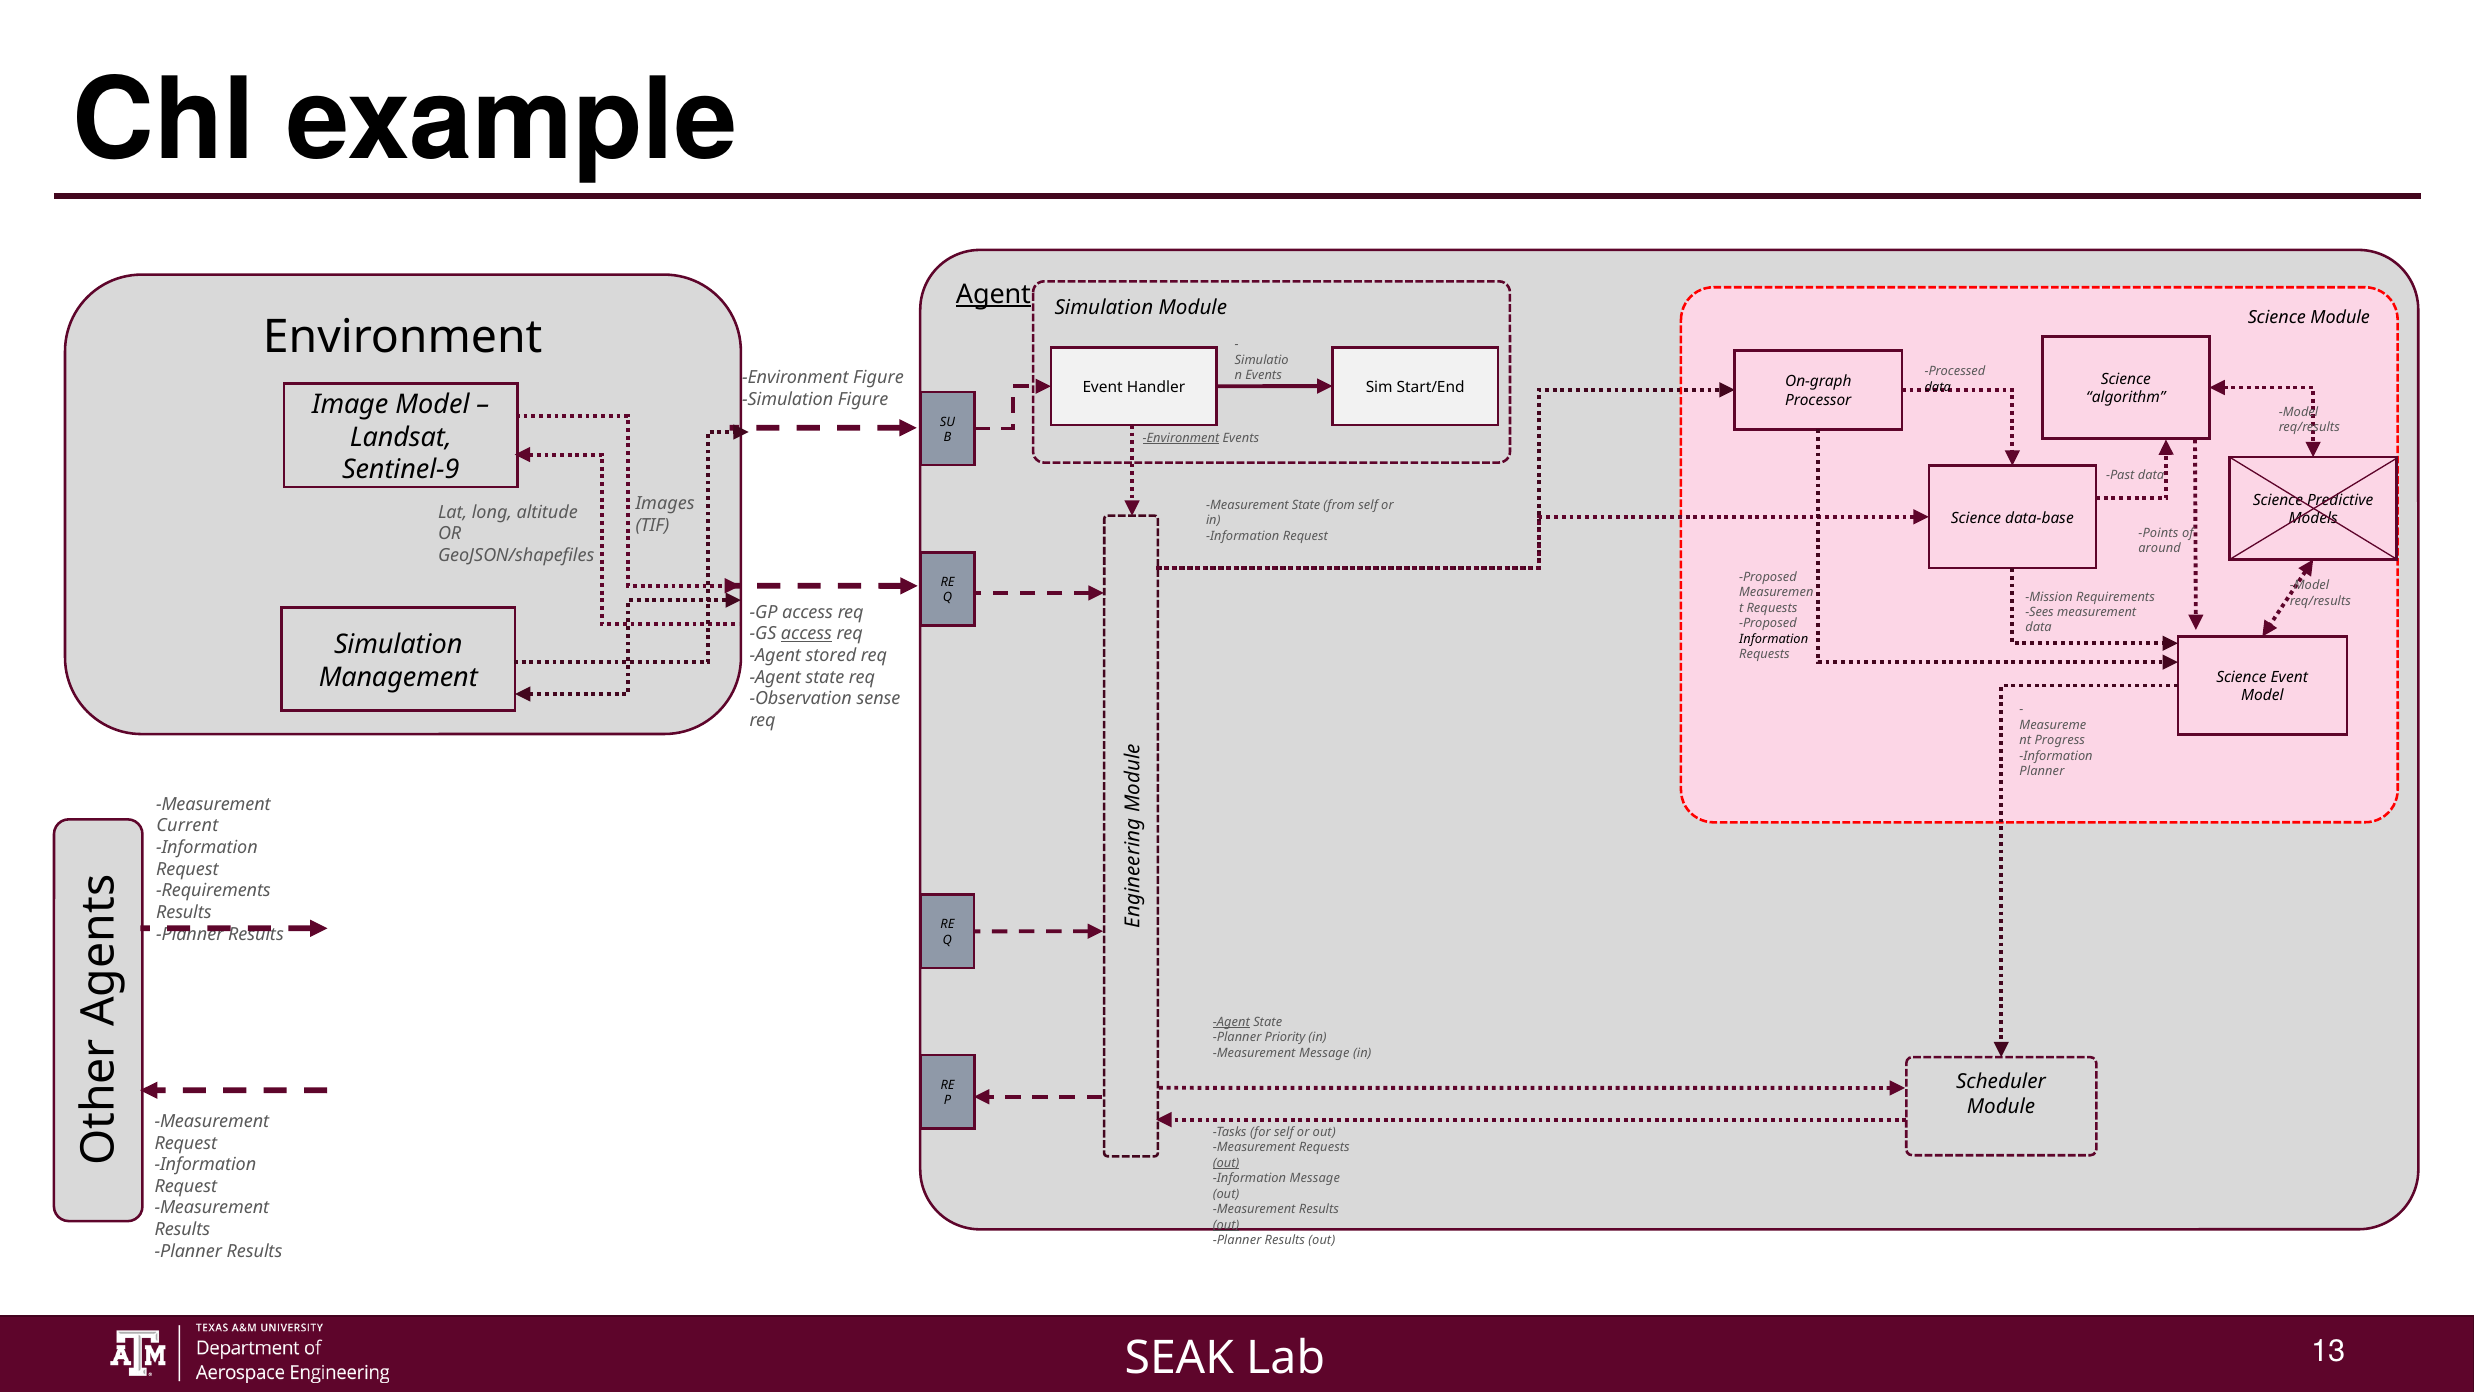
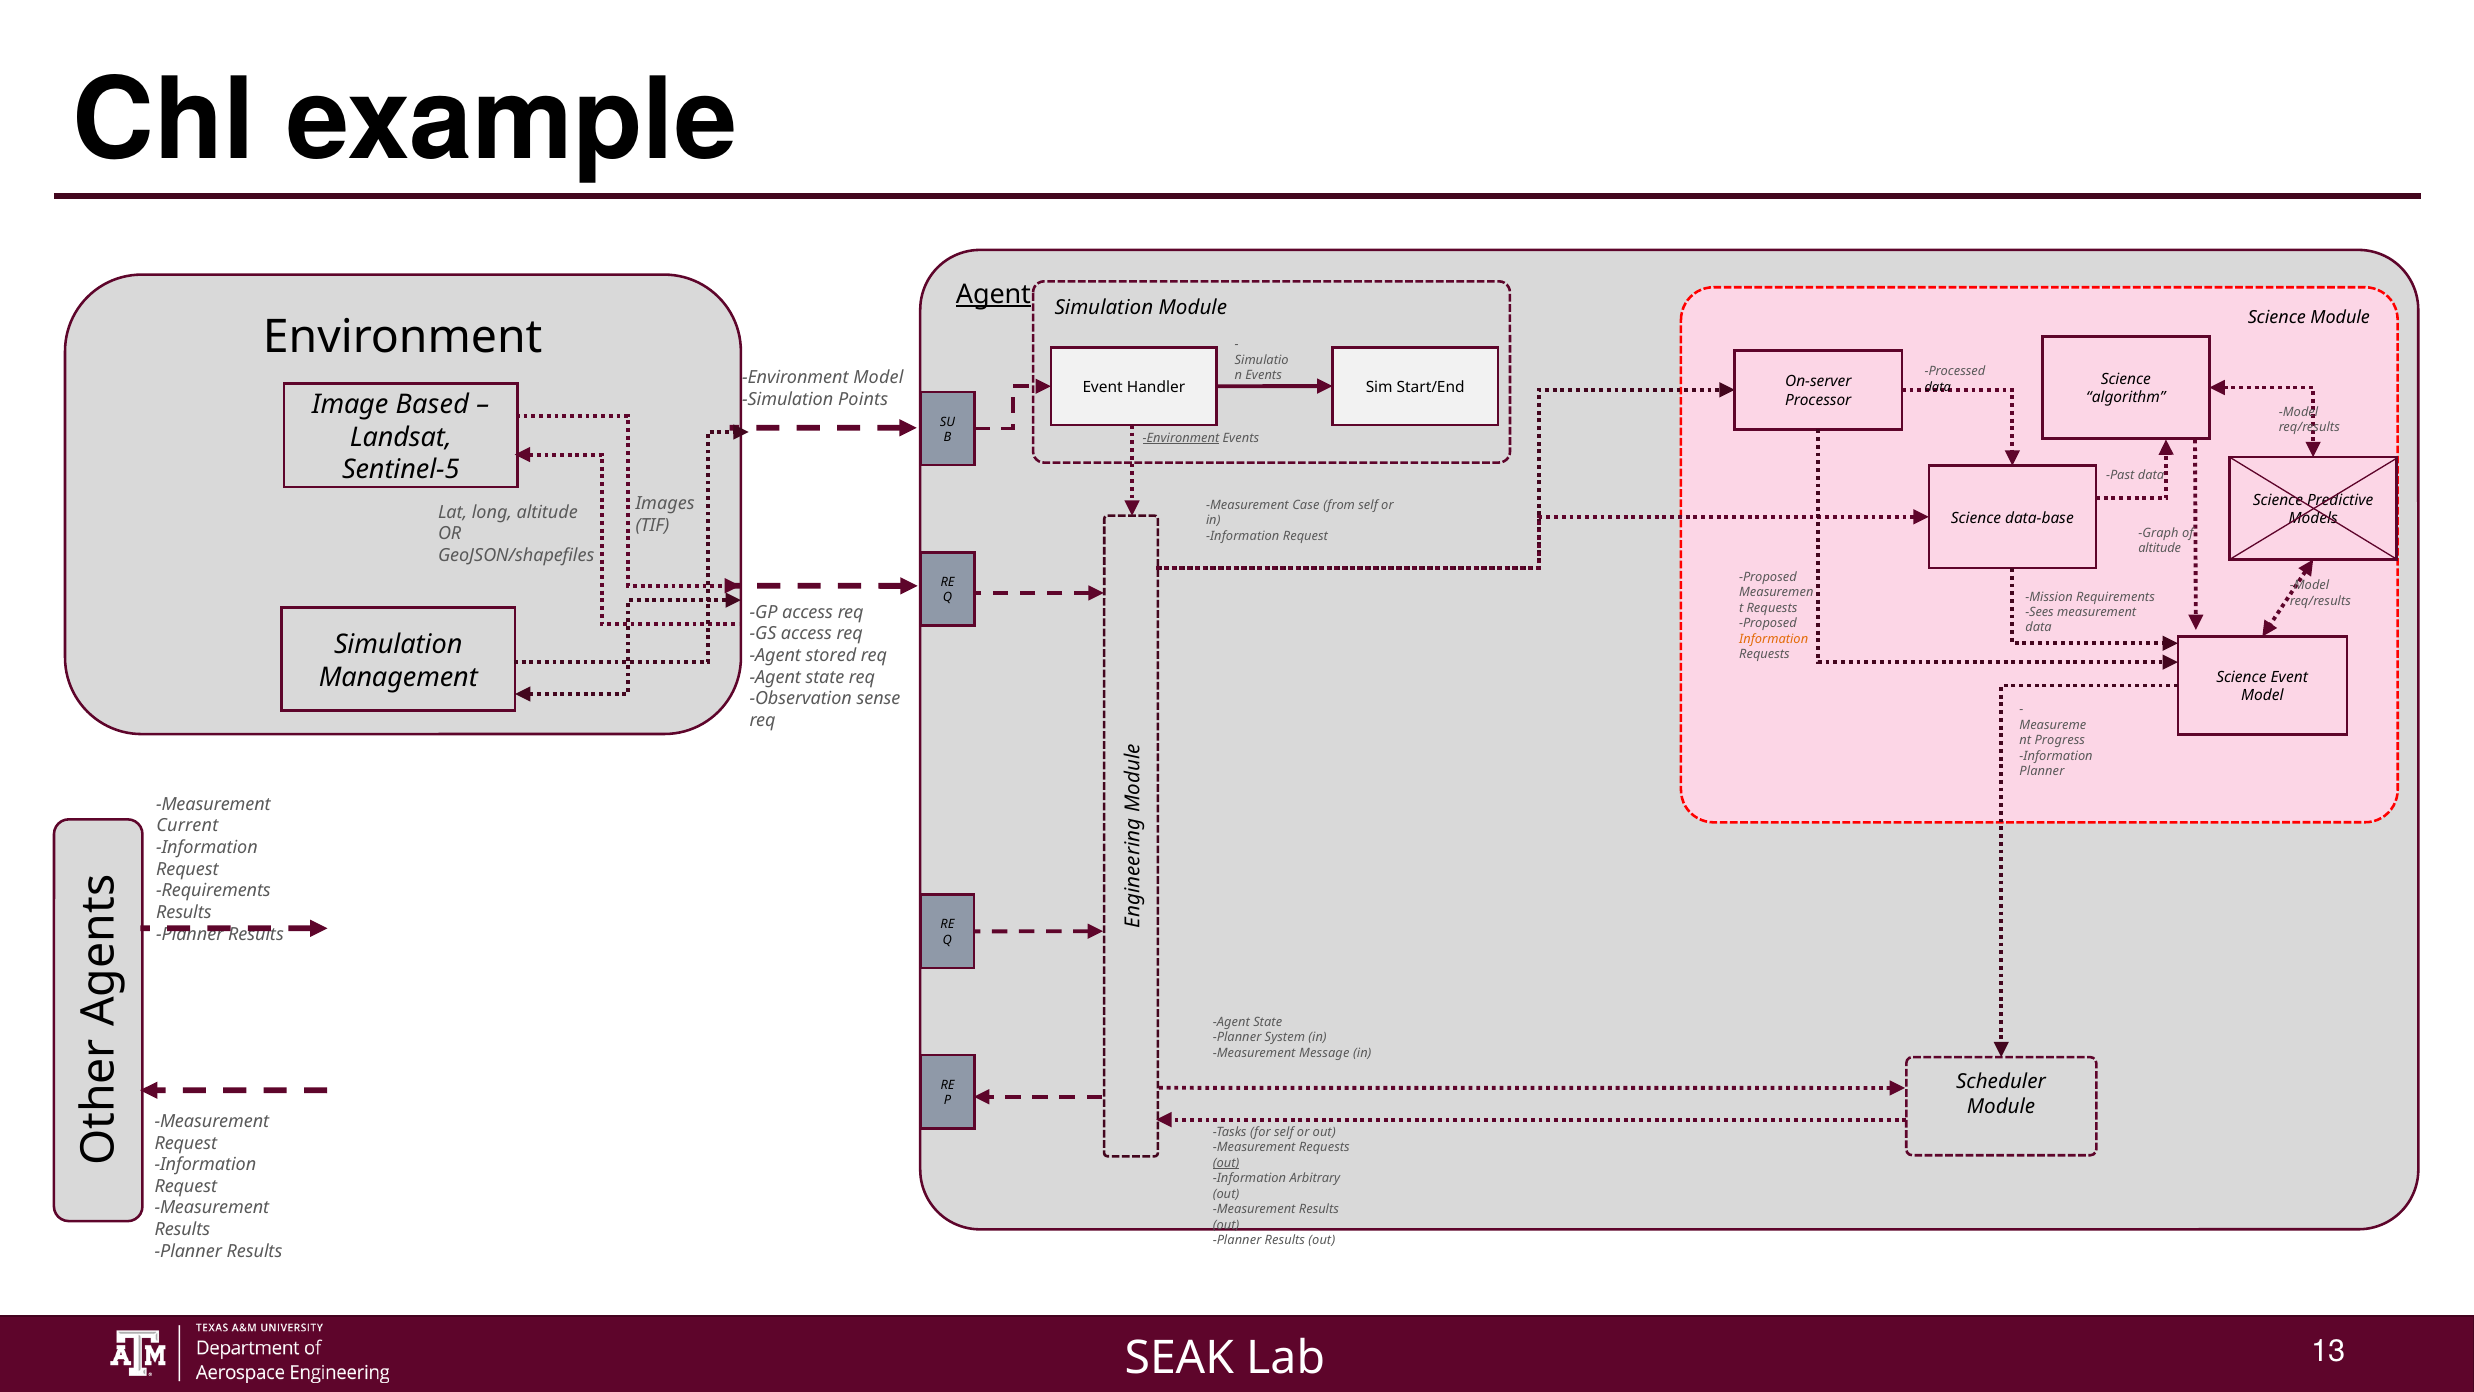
Environment Figure: Figure -> Model
On-graph: On-graph -> On-server
Simulation Figure: Figure -> Points
Image Model: Model -> Based
Sentinel-9: Sentinel-9 -> Sentinel-5
Measurement State: State -> Case
Points: Points -> Graph
around at (2160, 548): around -> altitude
access at (806, 634) underline: present -> none
Information at (1774, 639) colour: black -> orange
Agent at (1231, 1022) underline: present -> none
Priority: Priority -> System
Information Message: Message -> Arbitrary
out at (1226, 1224) underline: present -> none
